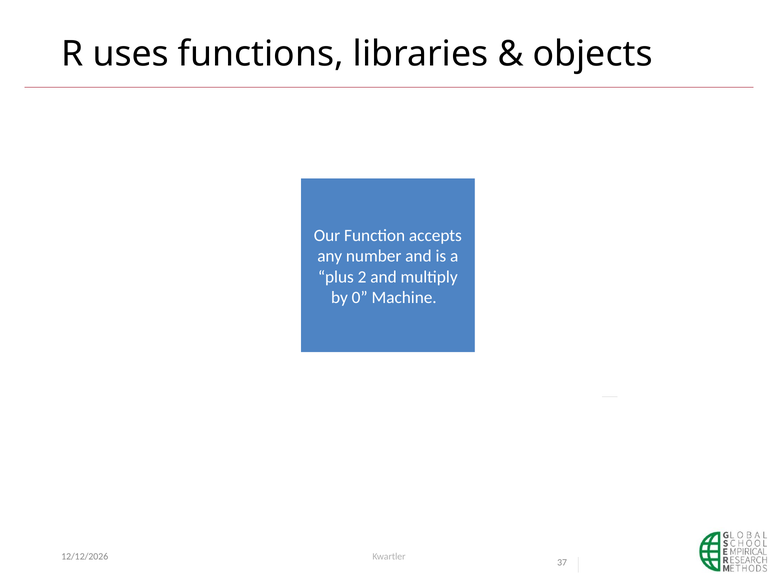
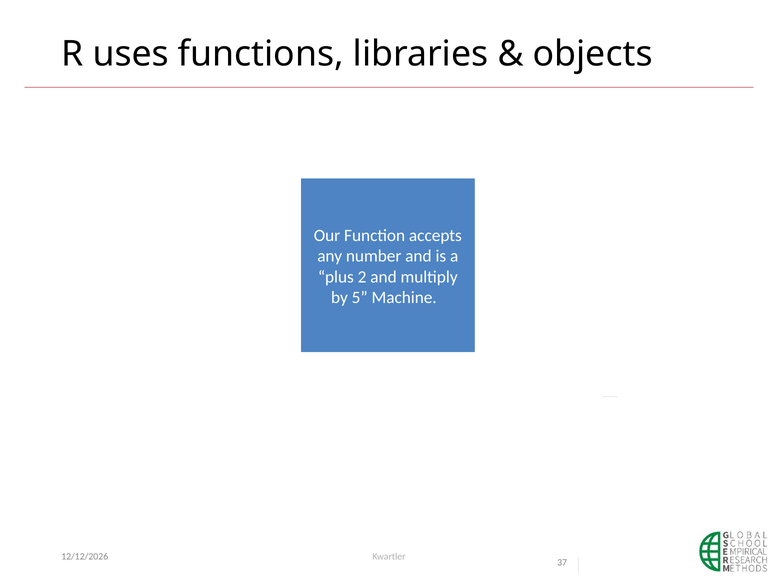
0: 0 -> 5
